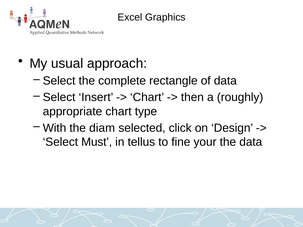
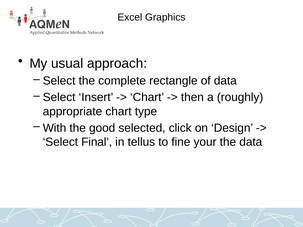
diam: diam -> good
Must: Must -> Final
